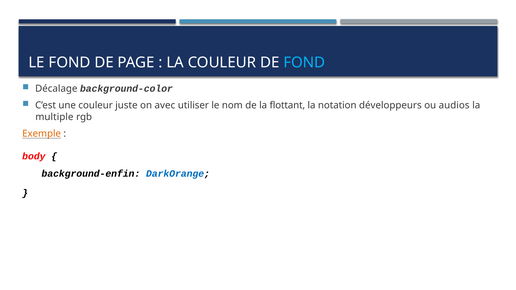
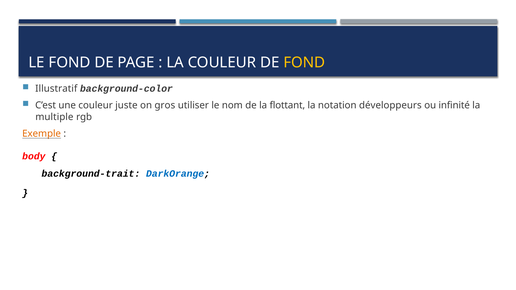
FOND at (304, 63) colour: light blue -> yellow
Décalage: Décalage -> Illustratif
avec: avec -> gros
audios: audios -> infinité
background-enfin: background-enfin -> background-trait
